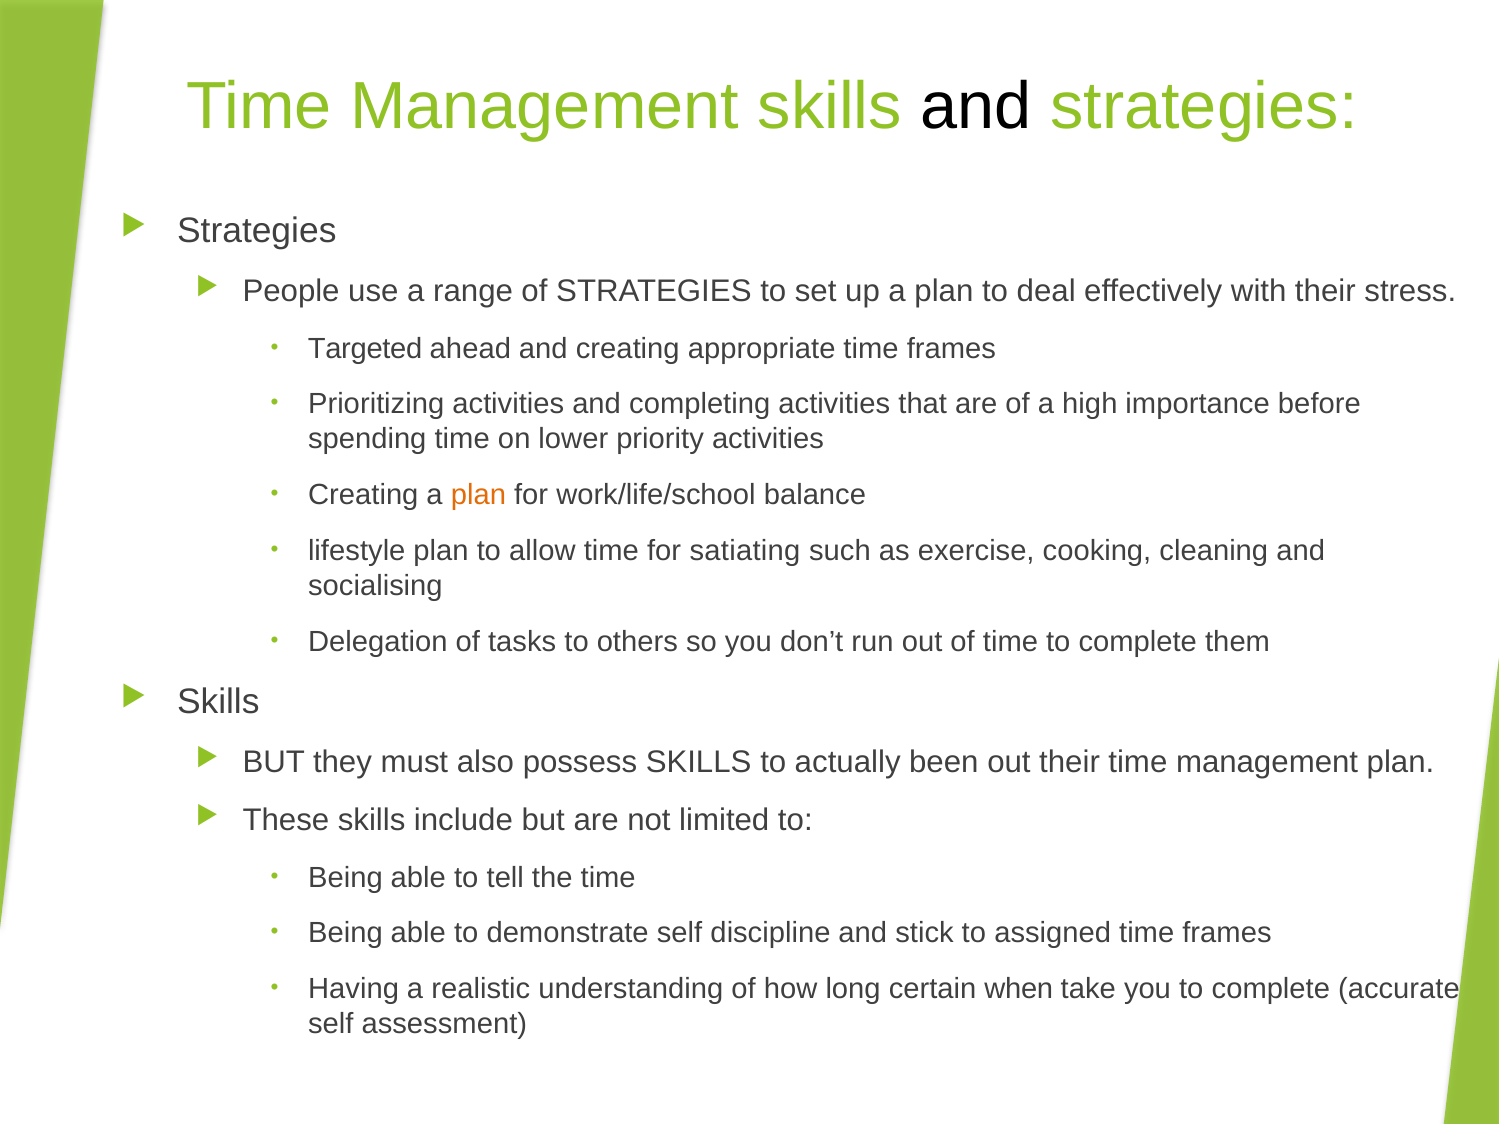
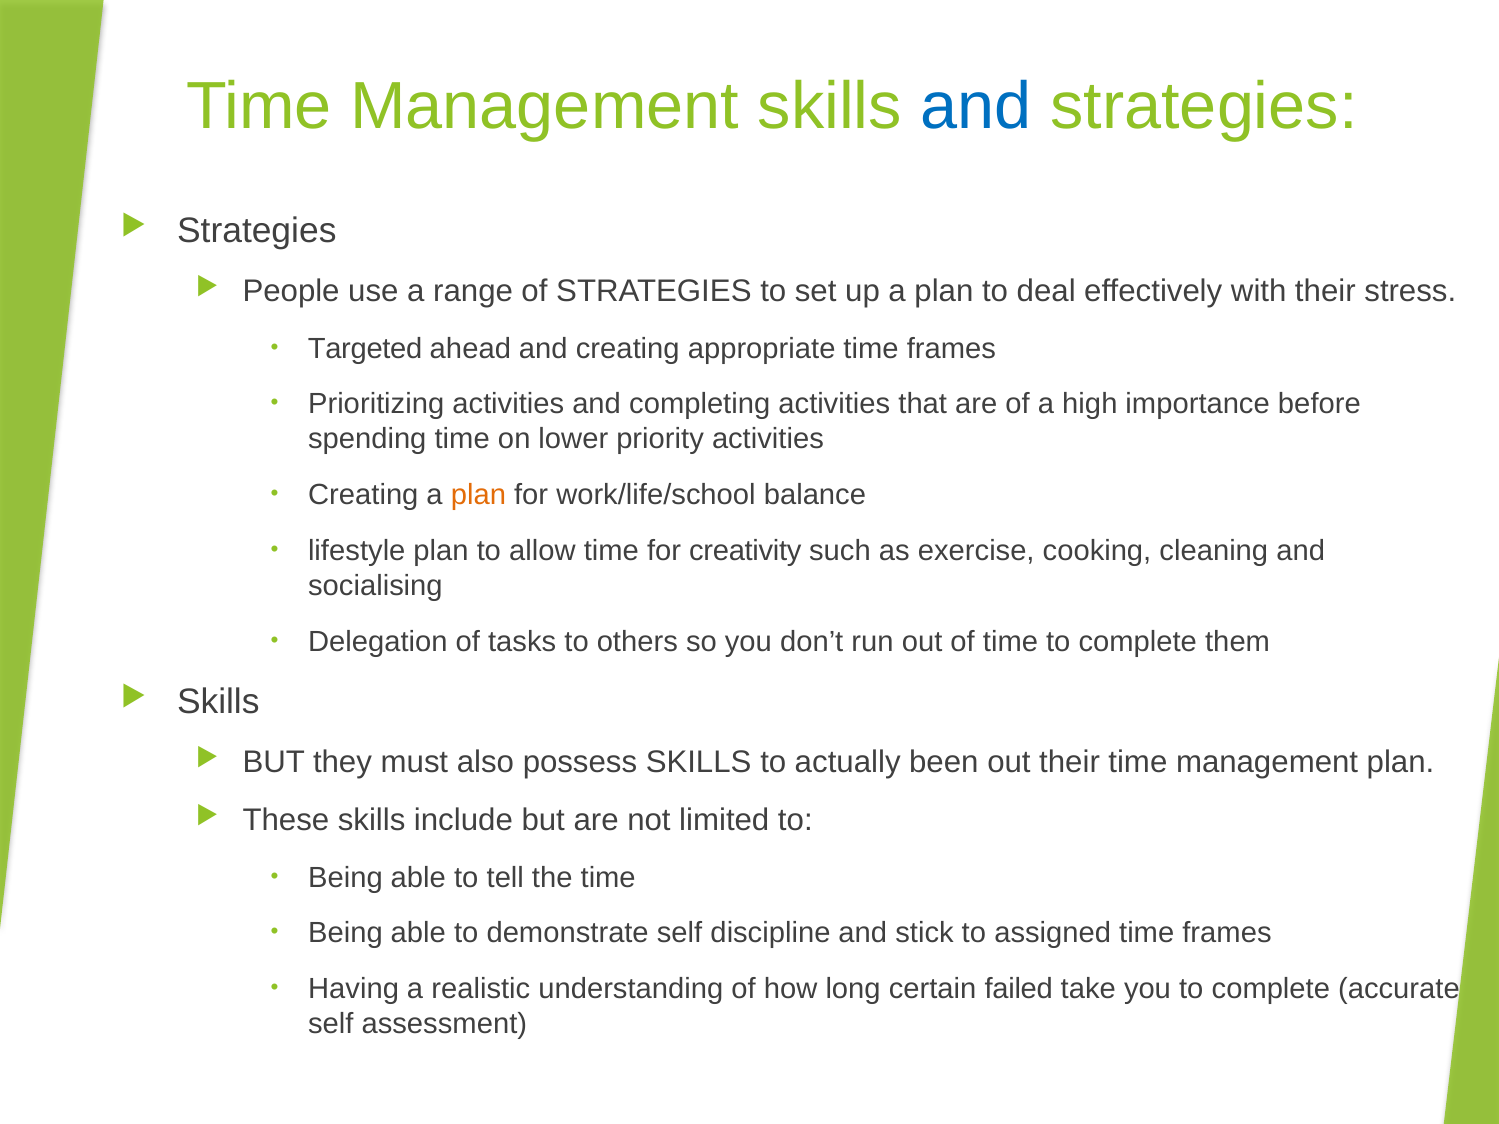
and at (976, 107) colour: black -> blue
satiating: satiating -> creativity
when: when -> failed
